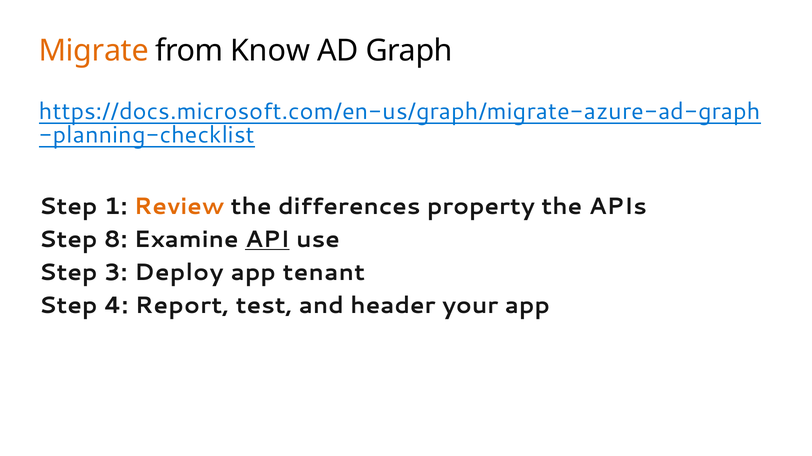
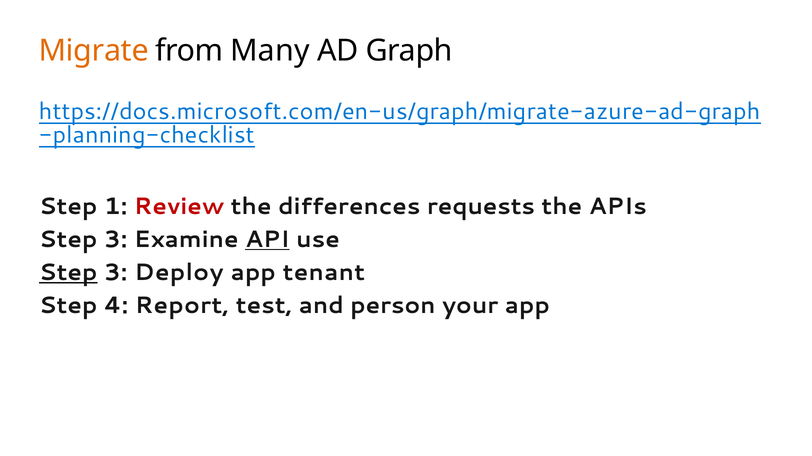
Know: Know -> Many
Review colour: orange -> red
property: property -> requests
8 at (116, 240): 8 -> 3
Step at (68, 273) underline: none -> present
header: header -> person
